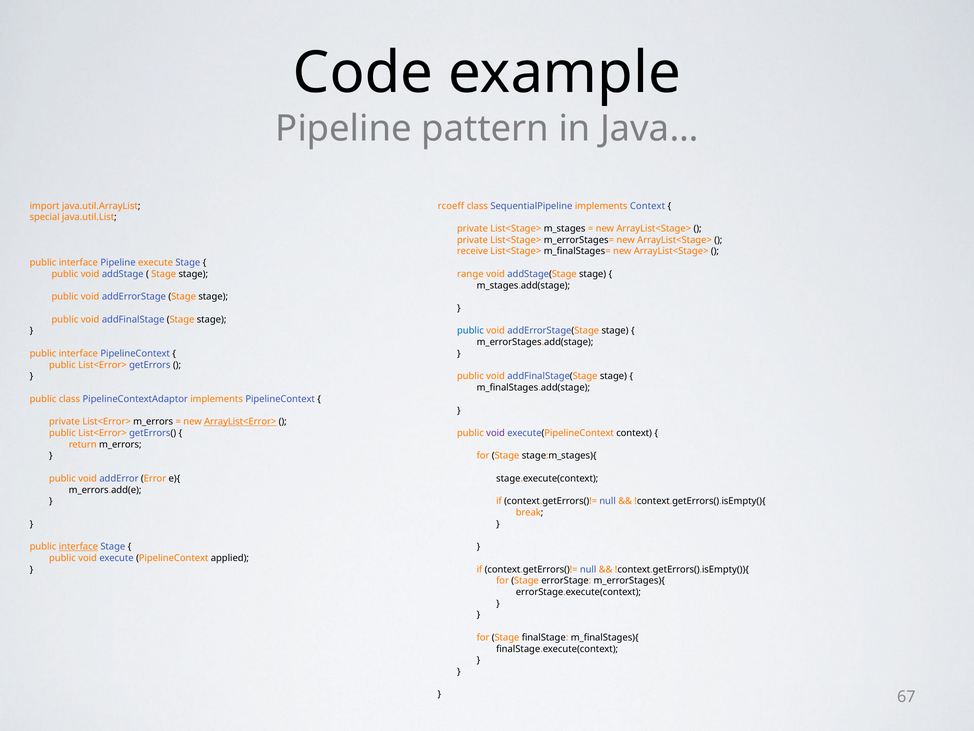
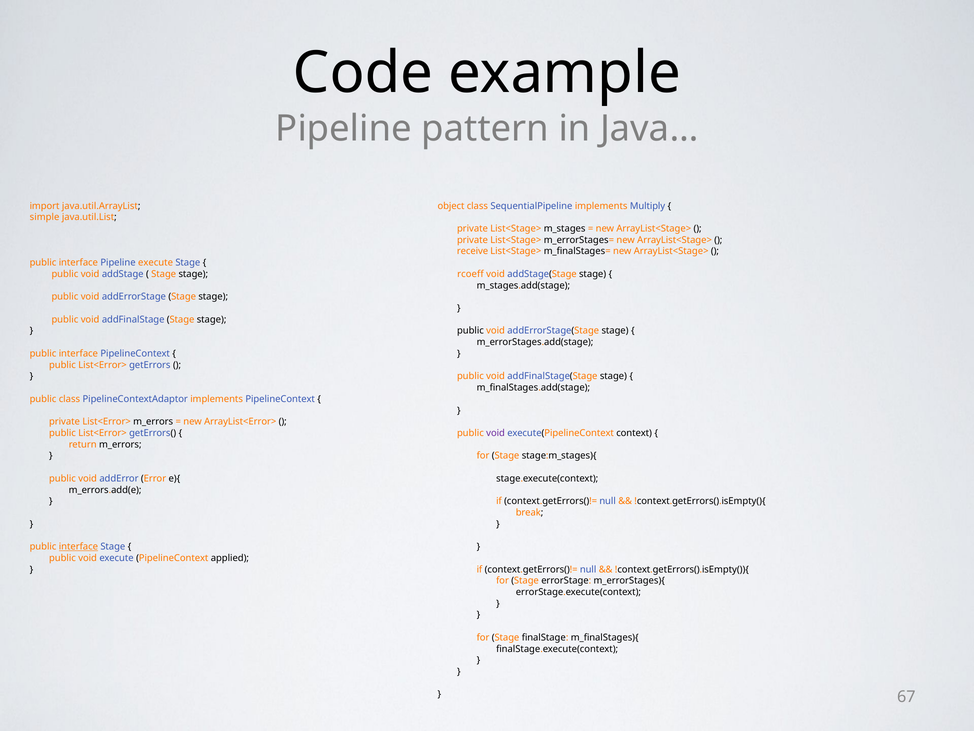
rcoeff: rcoeff -> object
implements Context: Context -> Multiply
special: special -> simple
range: range -> rcoeff
public at (470, 331) colour: blue -> black
ArrayList<Error> underline: present -> none
